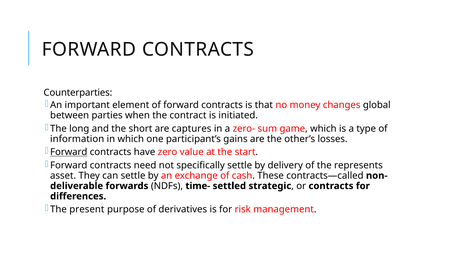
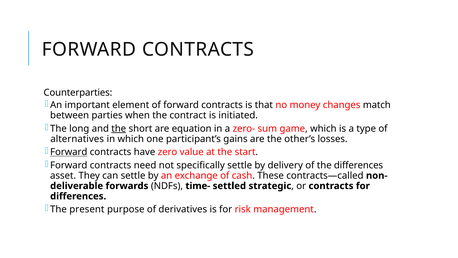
global: global -> match
the at (119, 128) underline: none -> present
captures: captures -> equation
information: information -> alternatives
the represents: represents -> differences
